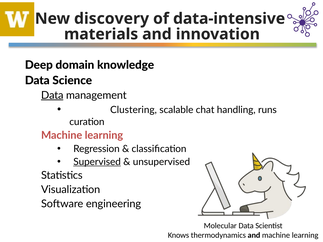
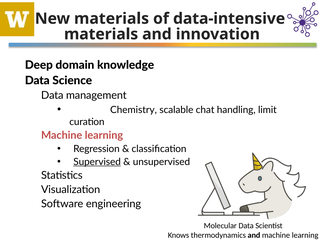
New discovery: discovery -> materials
Data at (52, 95) underline: present -> none
Clustering: Clustering -> Chemistry
runs: runs -> limit
